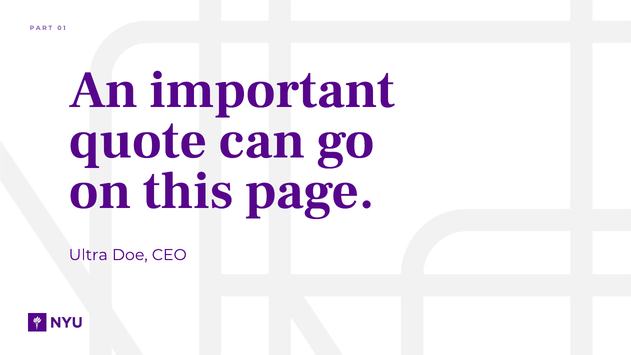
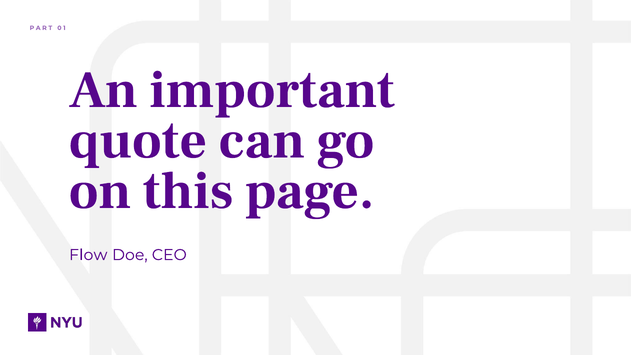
Ultra: Ultra -> Flow
